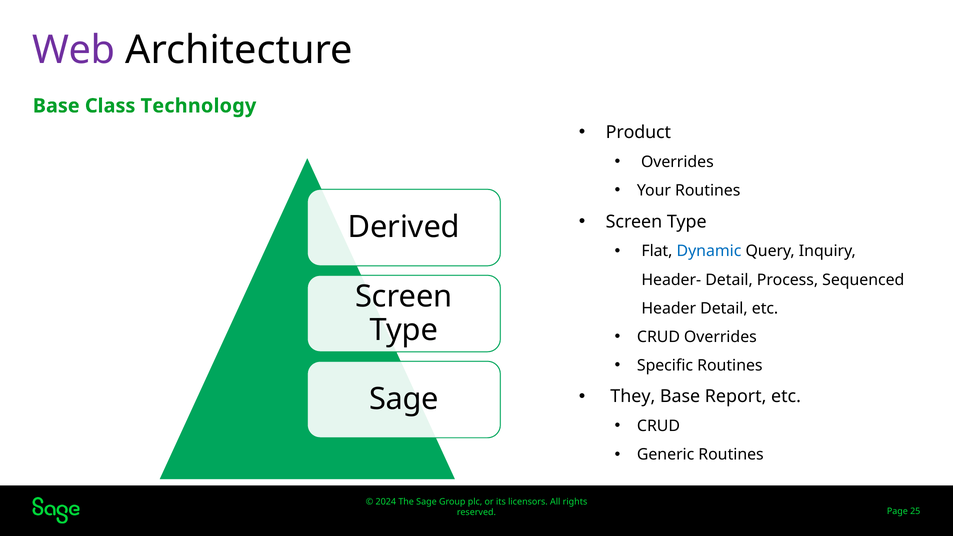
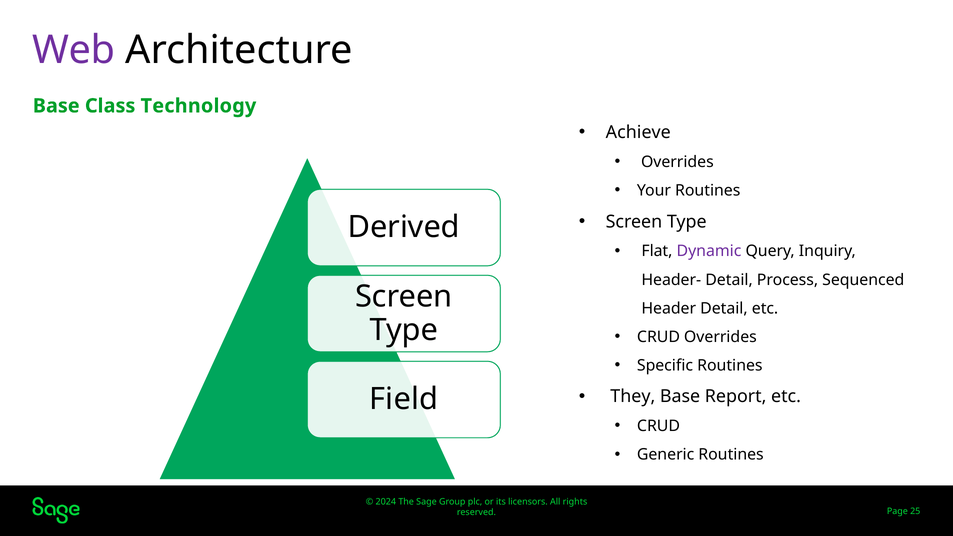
Product: Product -> Achieve
Dynamic colour: blue -> purple
Sage at (404, 399): Sage -> Field
